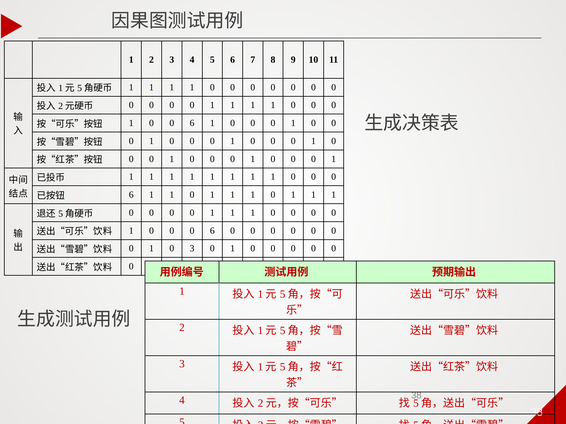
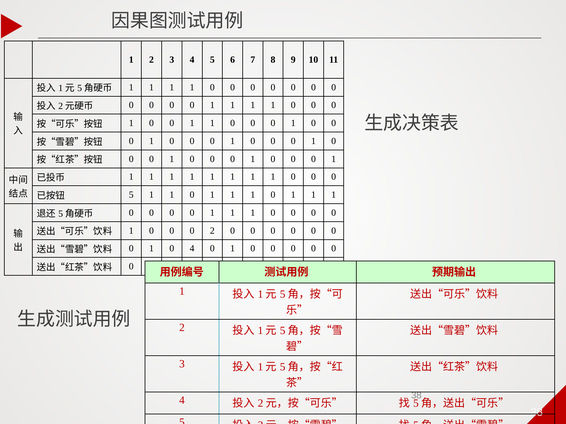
1 0 0 6: 6 -> 1
6 at (131, 195): 6 -> 5
0 0 0 6: 6 -> 2
0 3: 3 -> 4
